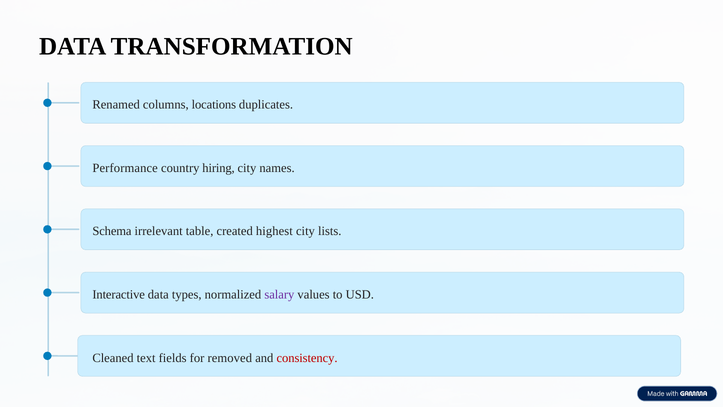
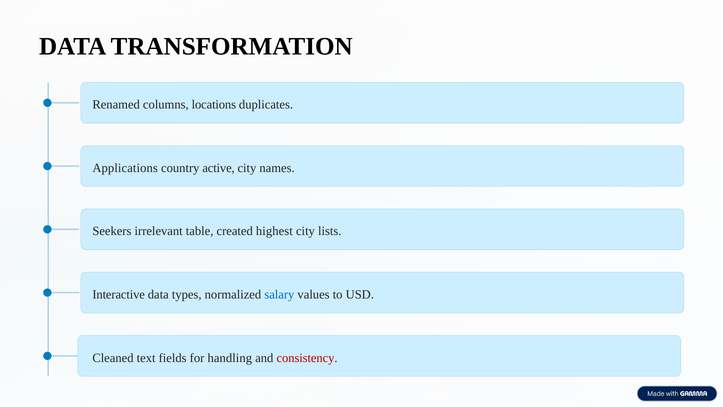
Performance: Performance -> Applications
hiring: hiring -> active
Schema: Schema -> Seekers
salary colour: purple -> blue
removed: removed -> handling
